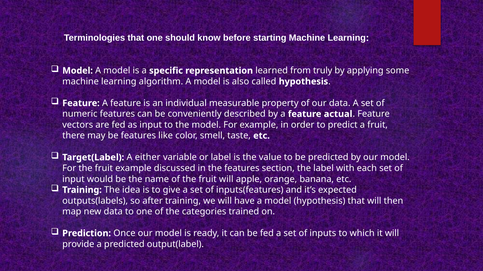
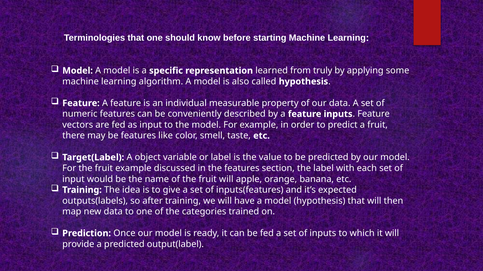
feature actual: actual -> inputs
either: either -> object
